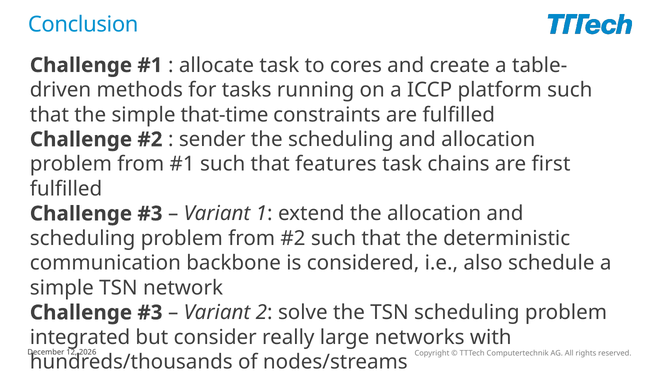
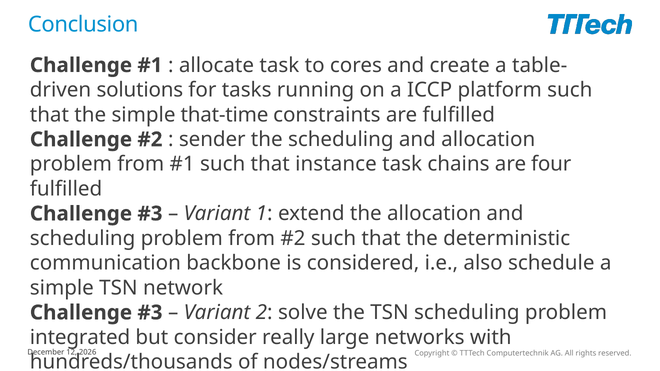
methods: methods -> solutions
features: features -> instance
first: first -> four
